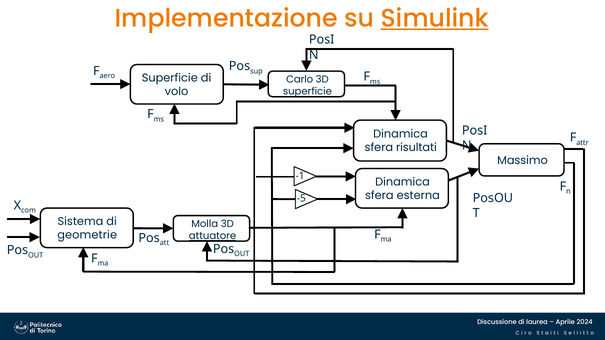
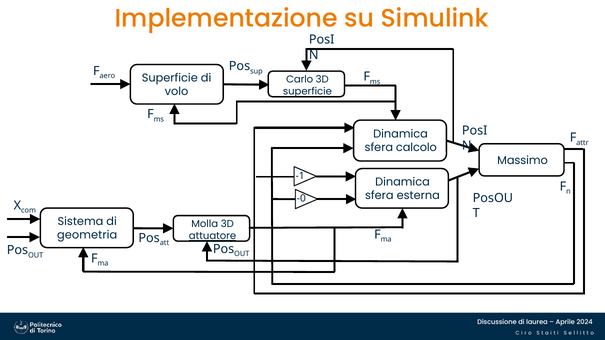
Simulink underline: present -> none
risultati: risultati -> calcolo
-5: -5 -> -0
geometrie: geometrie -> geometria
